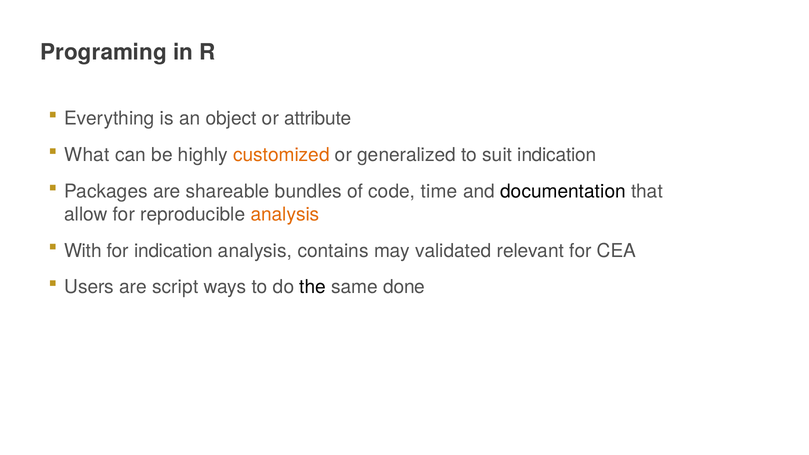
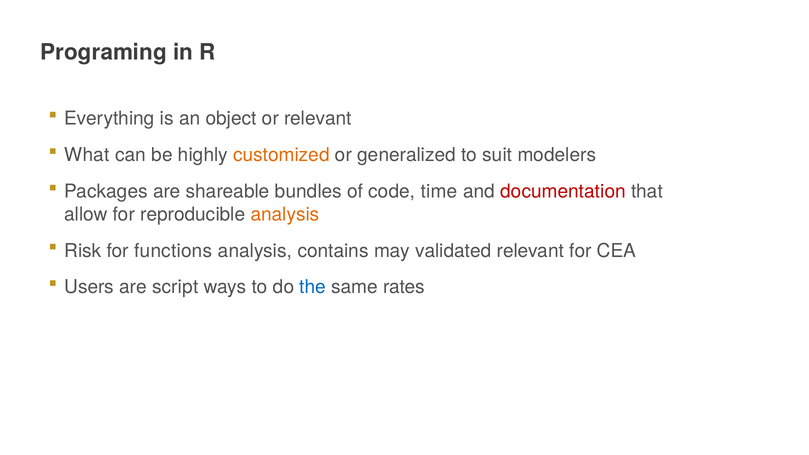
or attribute: attribute -> relevant
suit indication: indication -> modelers
documentation colour: black -> red
With: With -> Risk
for indication: indication -> functions
the colour: black -> blue
done: done -> rates
